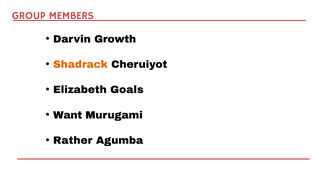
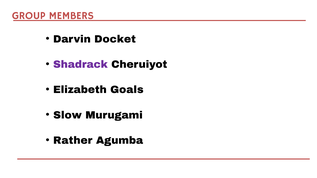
Growth: Growth -> Docket
Shadrack colour: orange -> purple
Want: Want -> Slow
